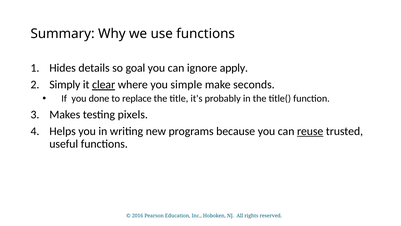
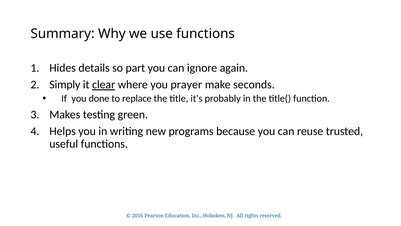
goal: goal -> part
apply: apply -> again
simple: simple -> prayer
pixels: pixels -> green
reuse underline: present -> none
